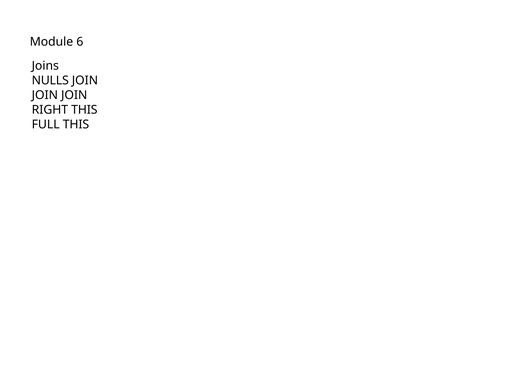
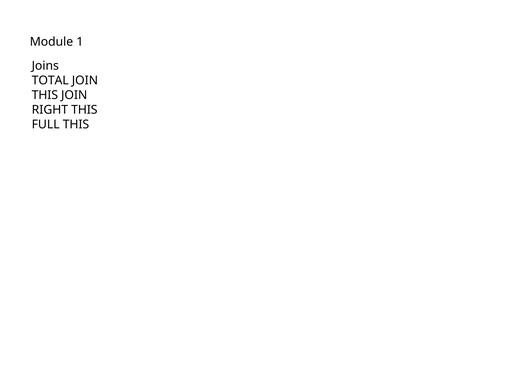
6: 6 -> 1
NULLS: NULLS -> TOTAL
JOIN at (45, 95): JOIN -> THIS
